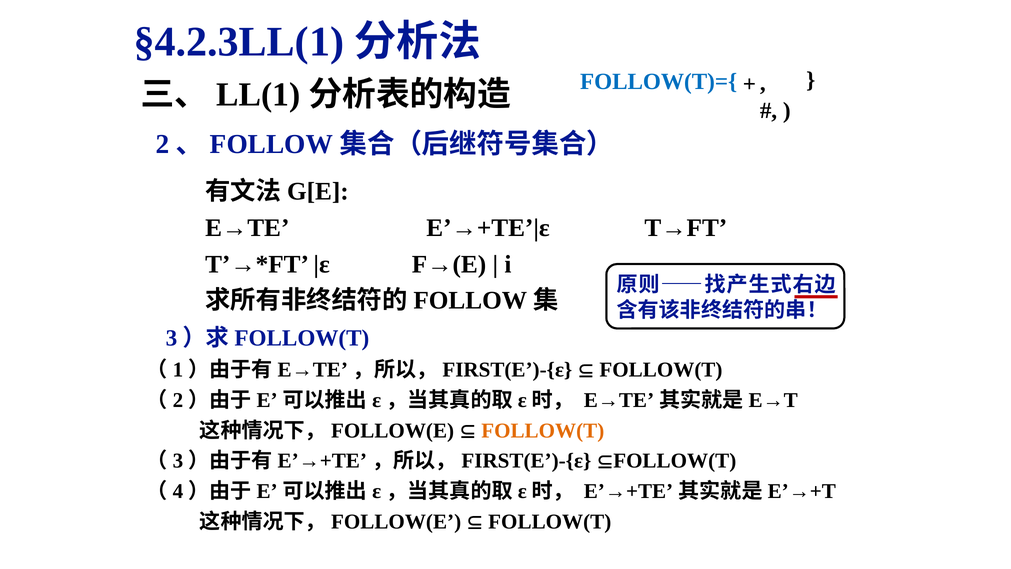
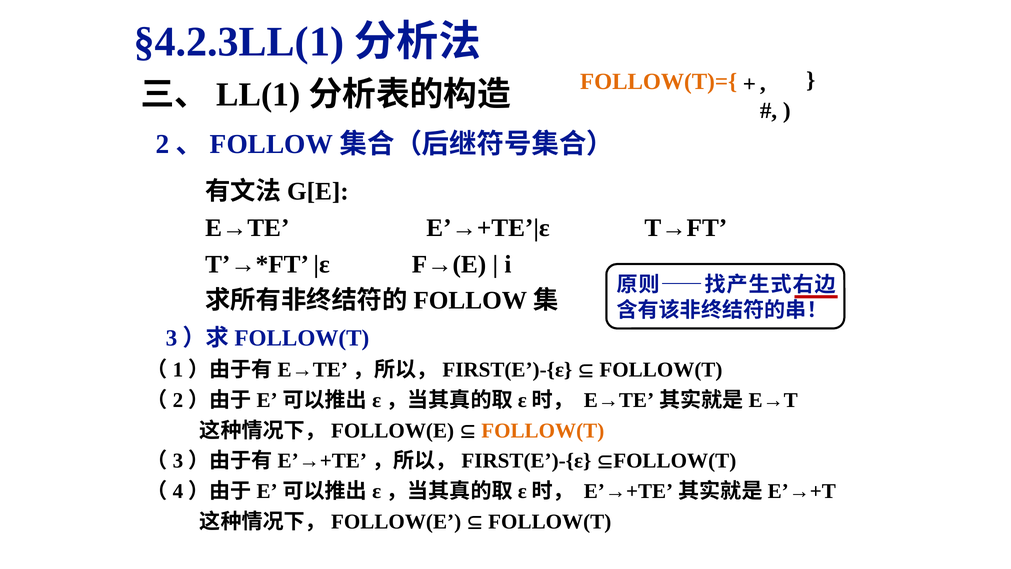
FOLLOW(T)={ colour: blue -> orange
